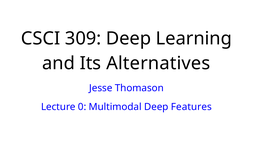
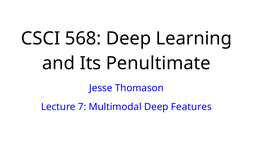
309: 309 -> 568
Alternatives: Alternatives -> Penultimate
0: 0 -> 7
